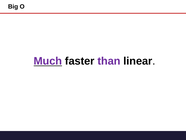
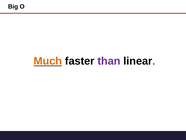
Much colour: purple -> orange
